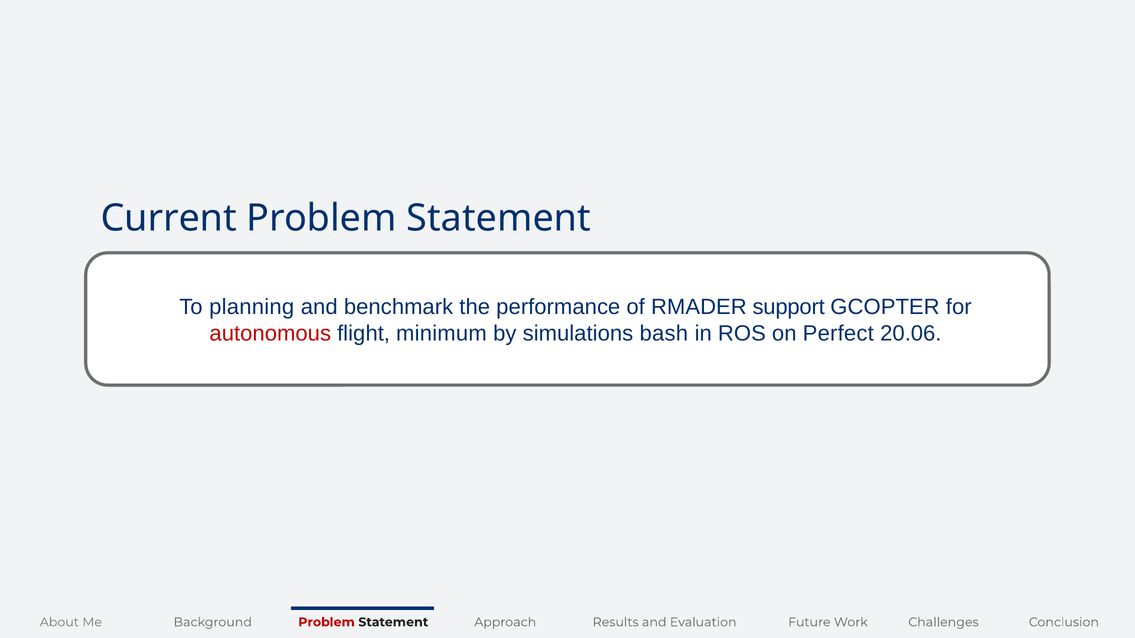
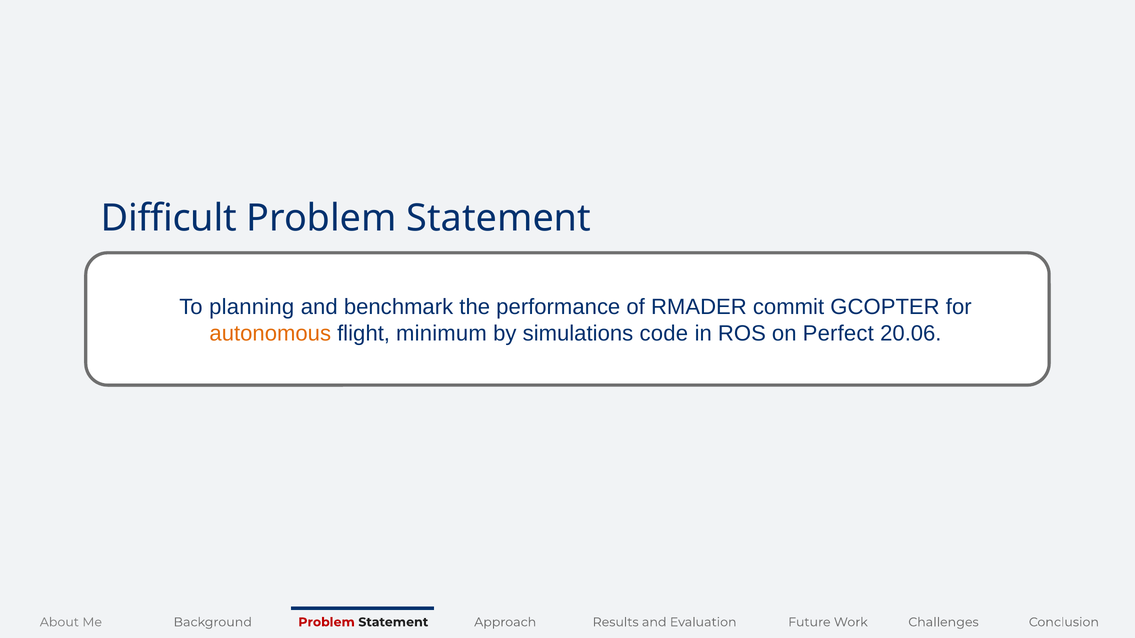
Current: Current -> Difficult
support: support -> commit
autonomous colour: red -> orange
bash: bash -> code
